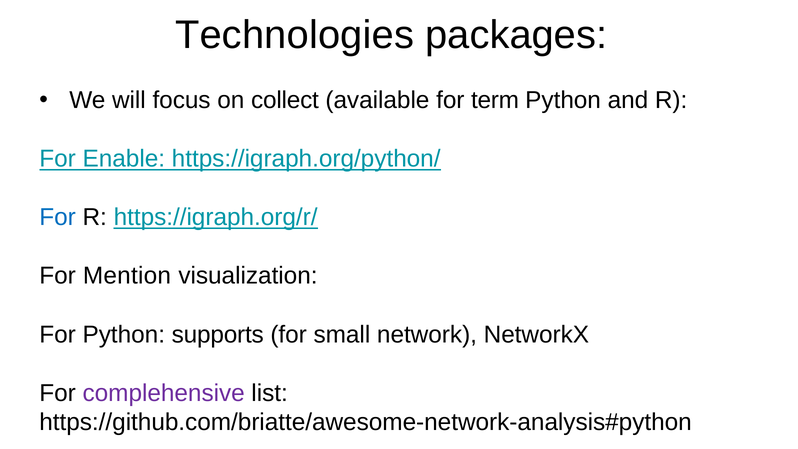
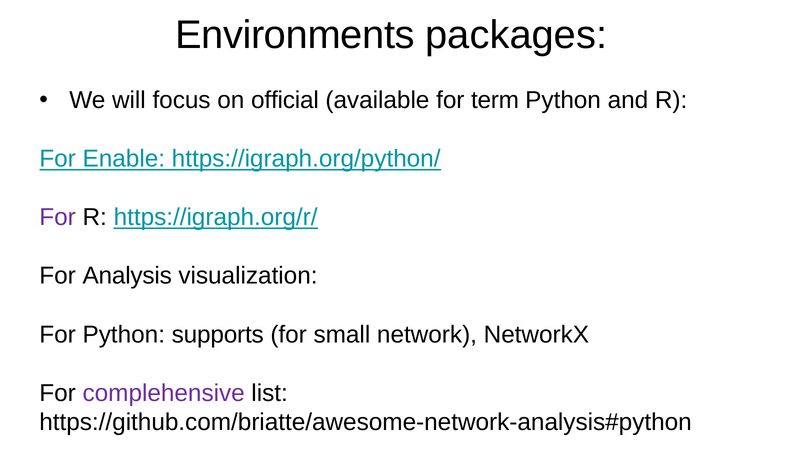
Technologies: Technologies -> Environments
collect: collect -> official
For at (58, 217) colour: blue -> purple
Mention: Mention -> Analysis
